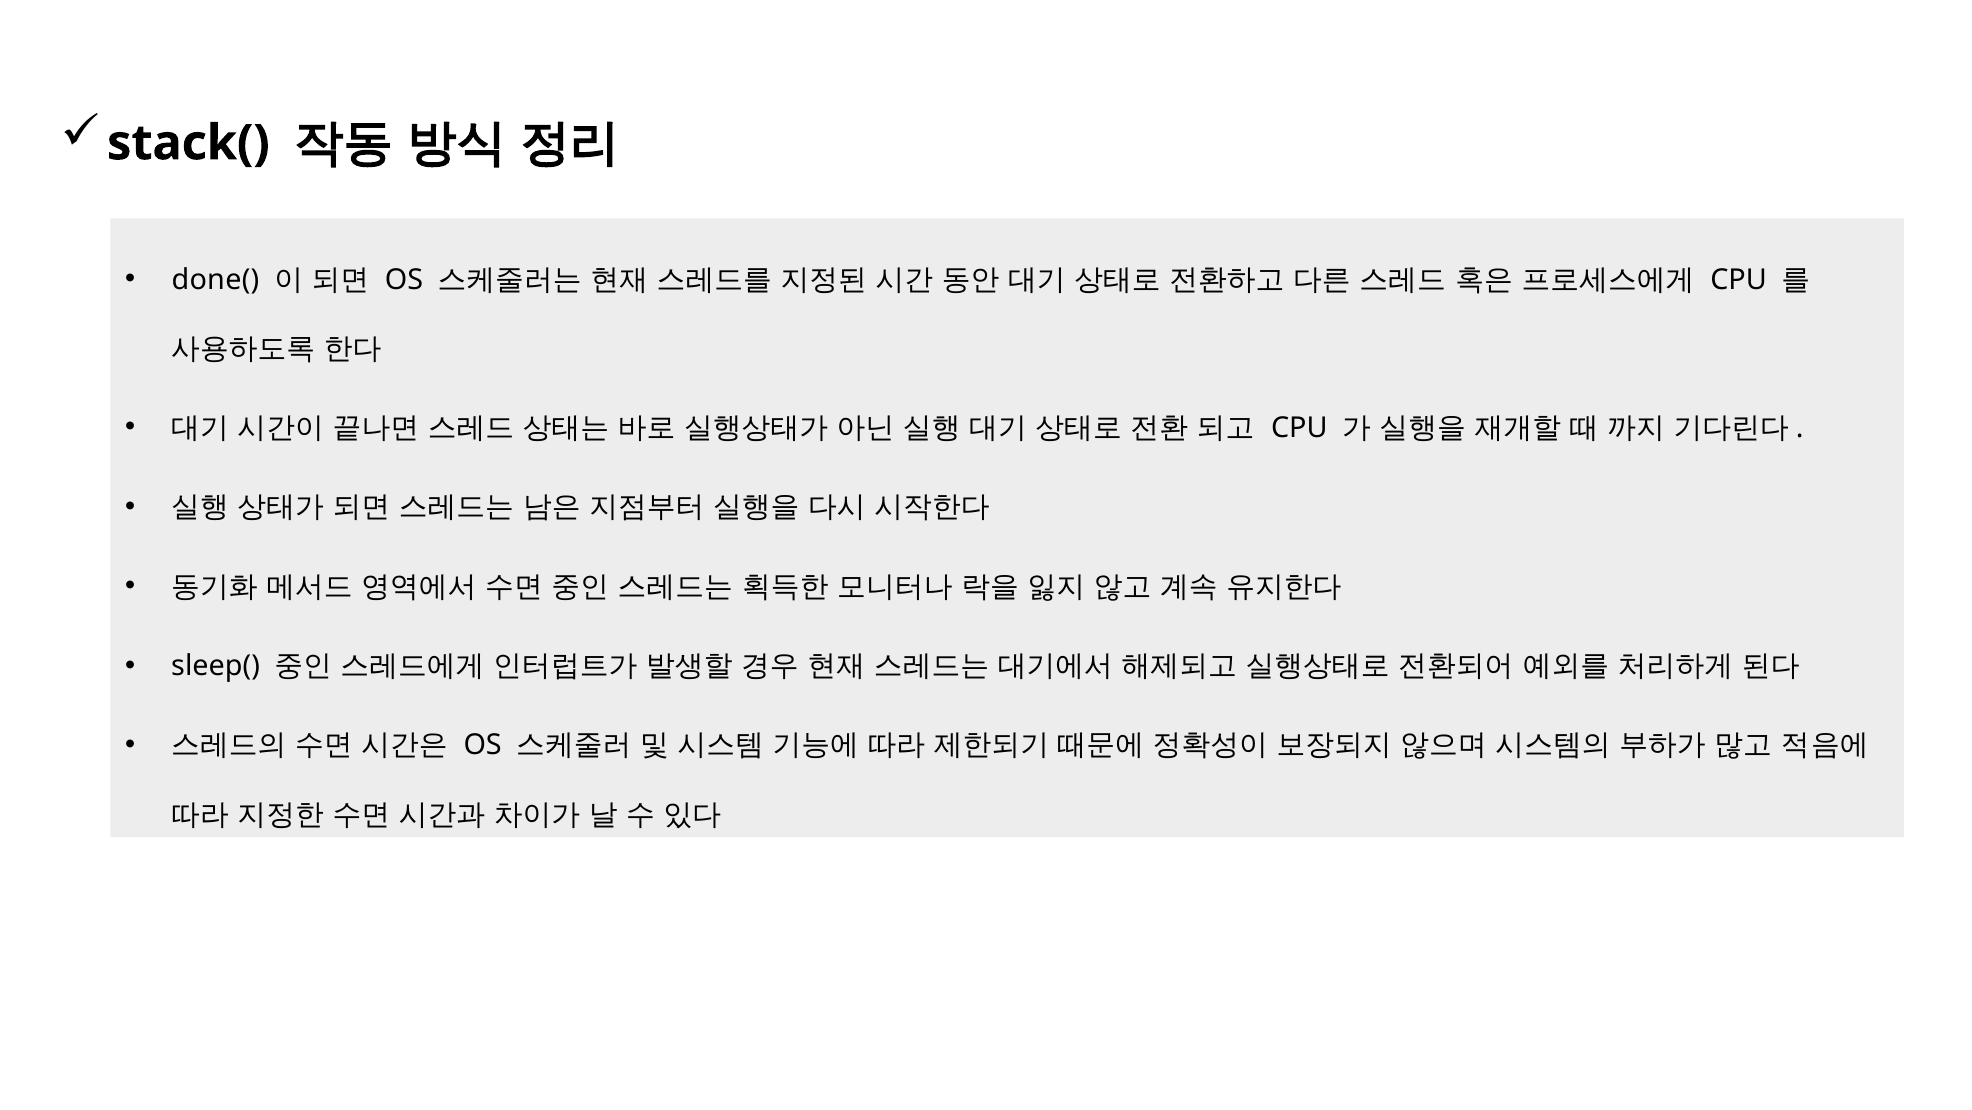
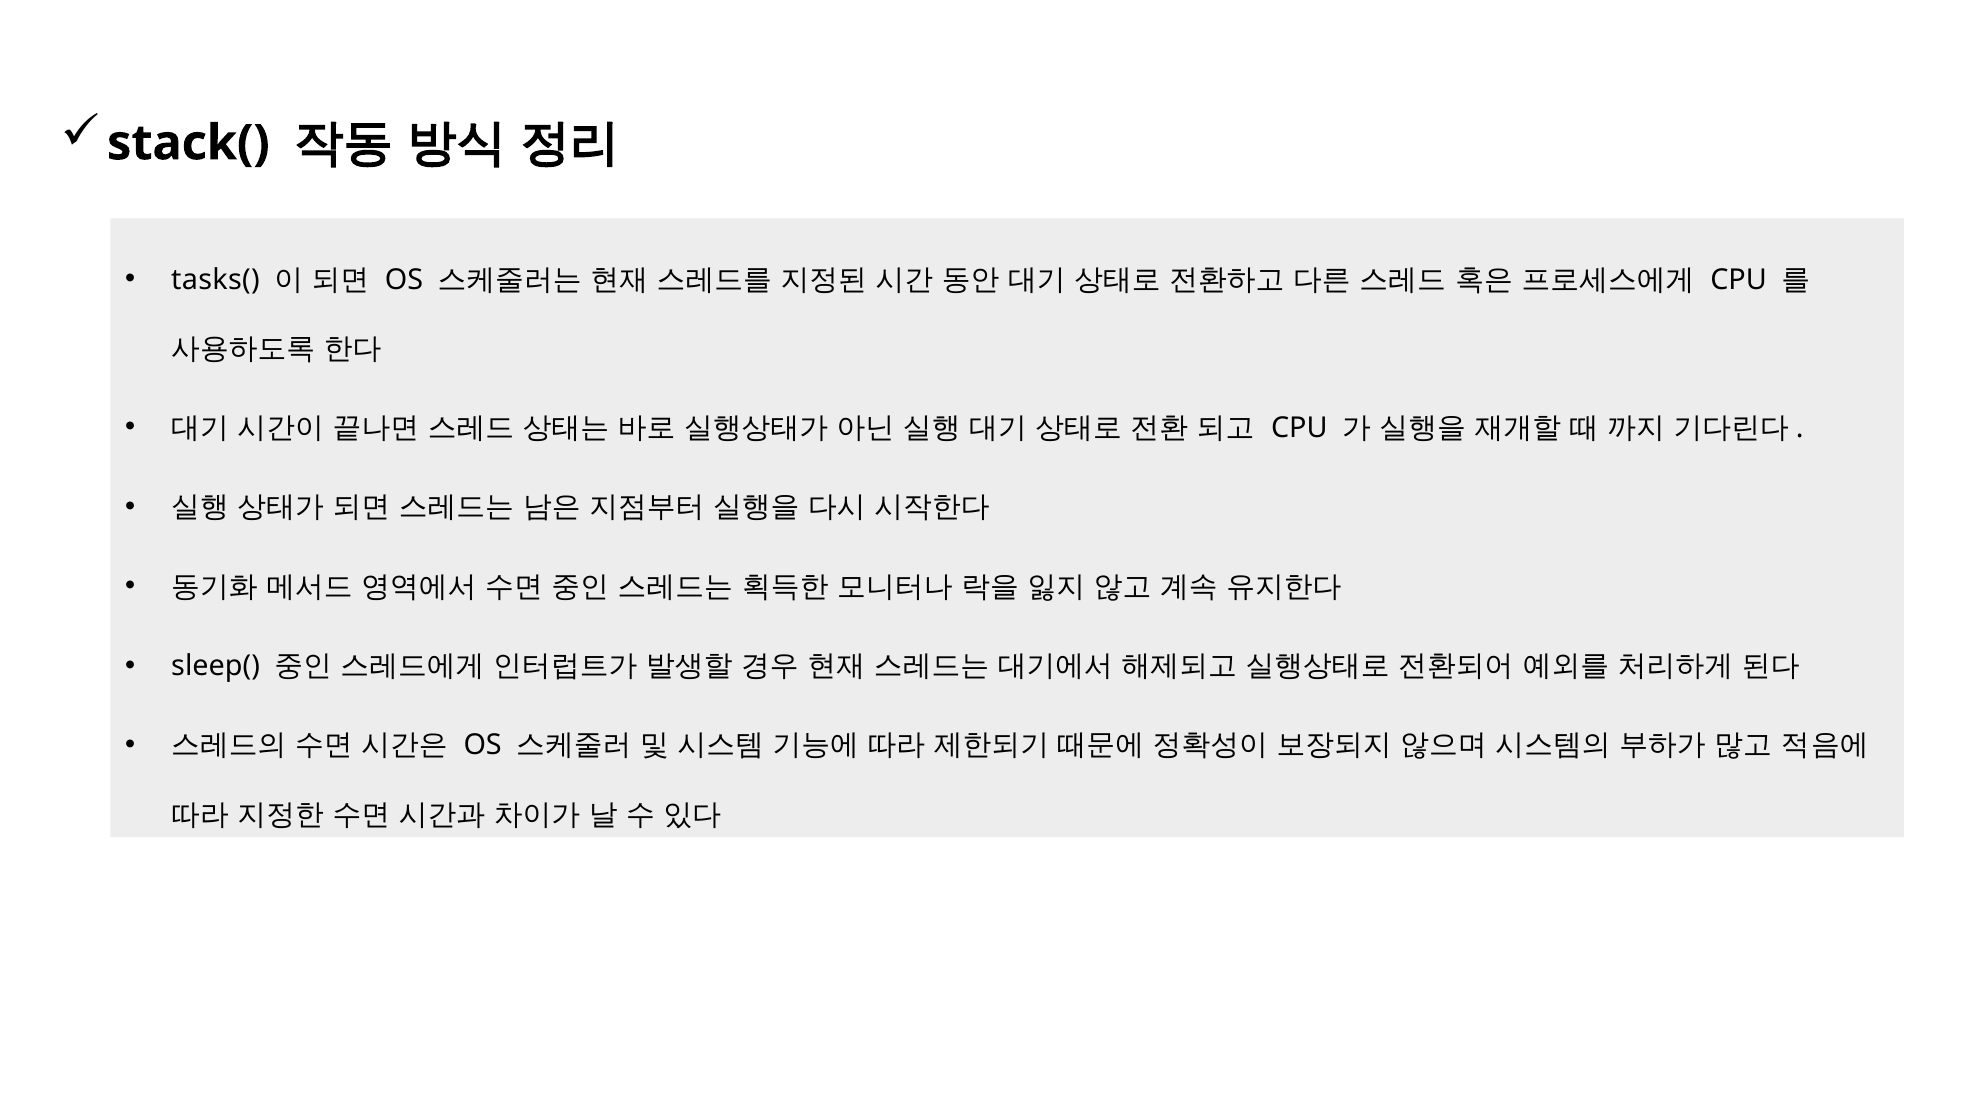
done(: done( -> tasks(
